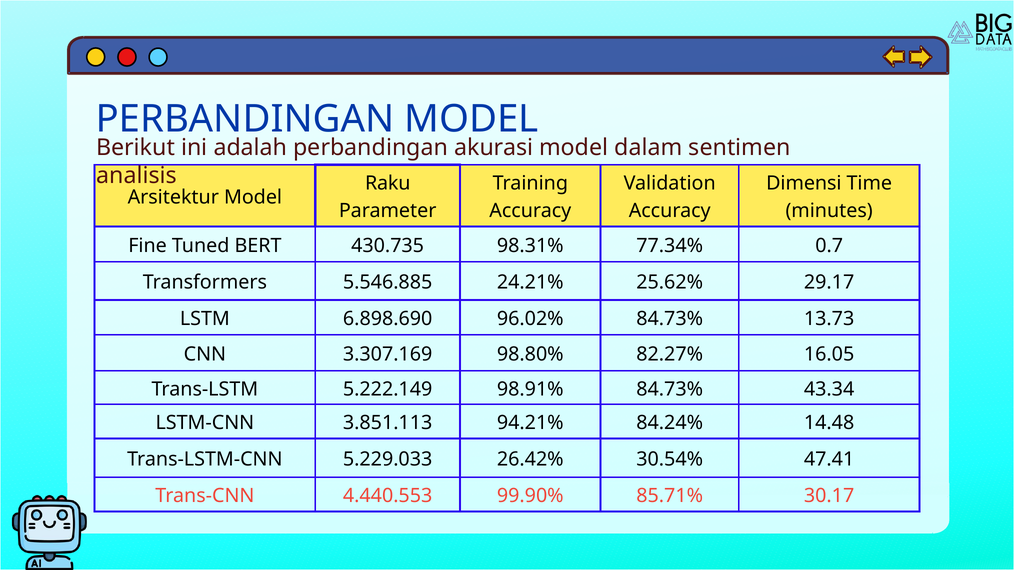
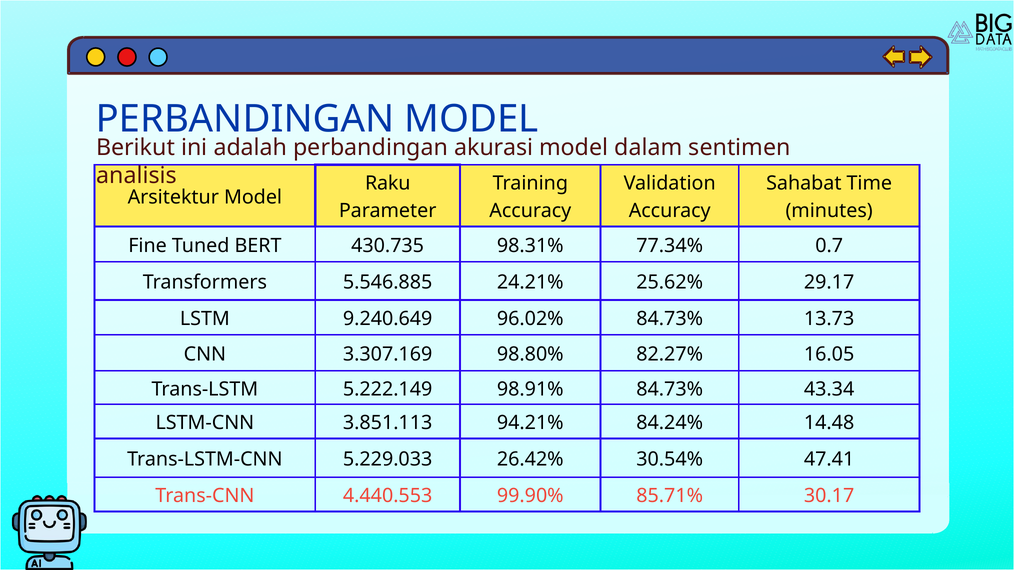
Dimensi: Dimensi -> Sahabat
6.898.690: 6.898.690 -> 9.240.649
